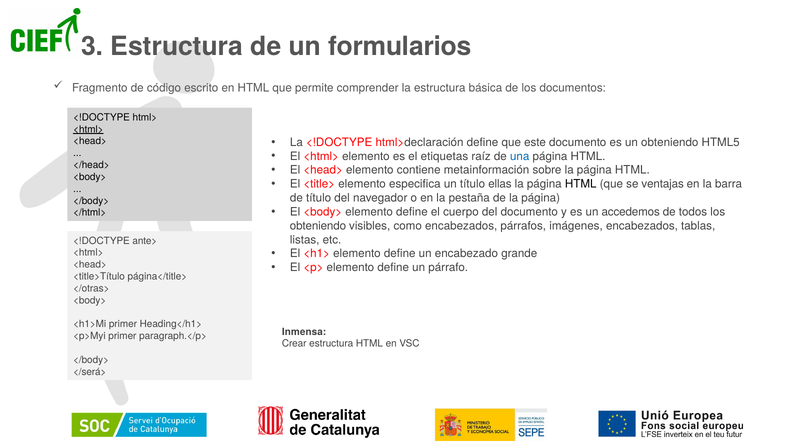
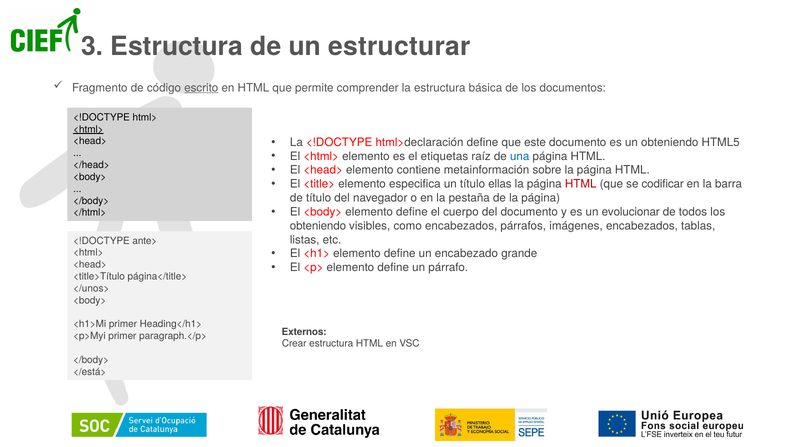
formularios: formularios -> estructurar
escrito underline: none -> present
HTML at (581, 184) colour: black -> red
ventajas: ventajas -> codificar
accedemos: accedemos -> evolucionar
</otras>: </otras> -> </unos>
Inmensa: Inmensa -> Externos
</será>: </será> -> </está>
